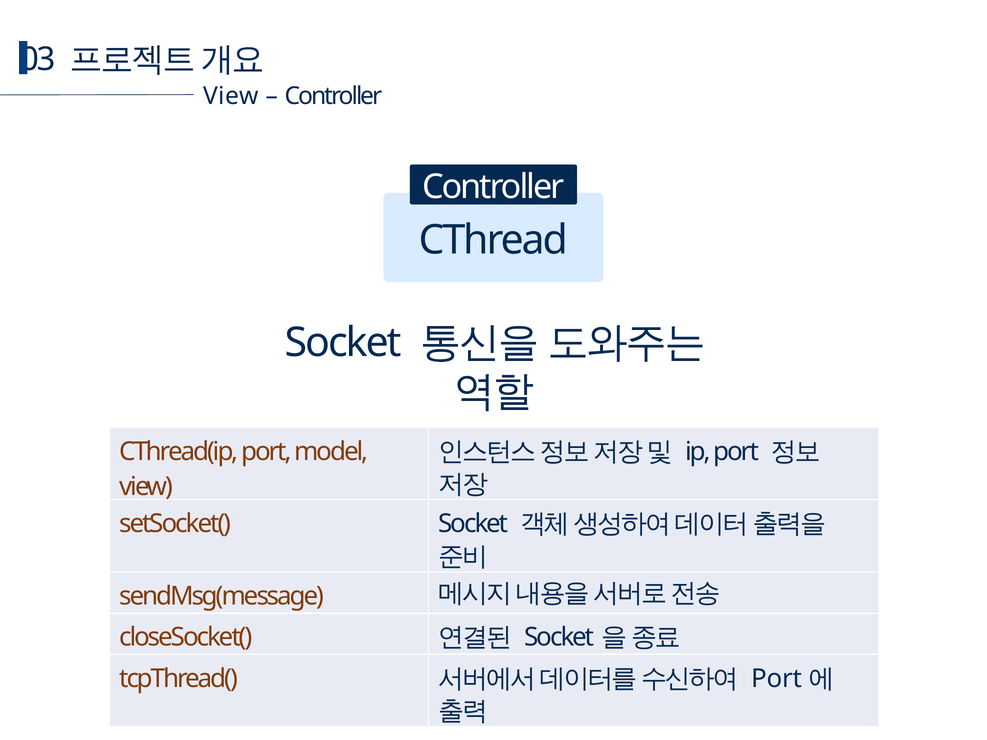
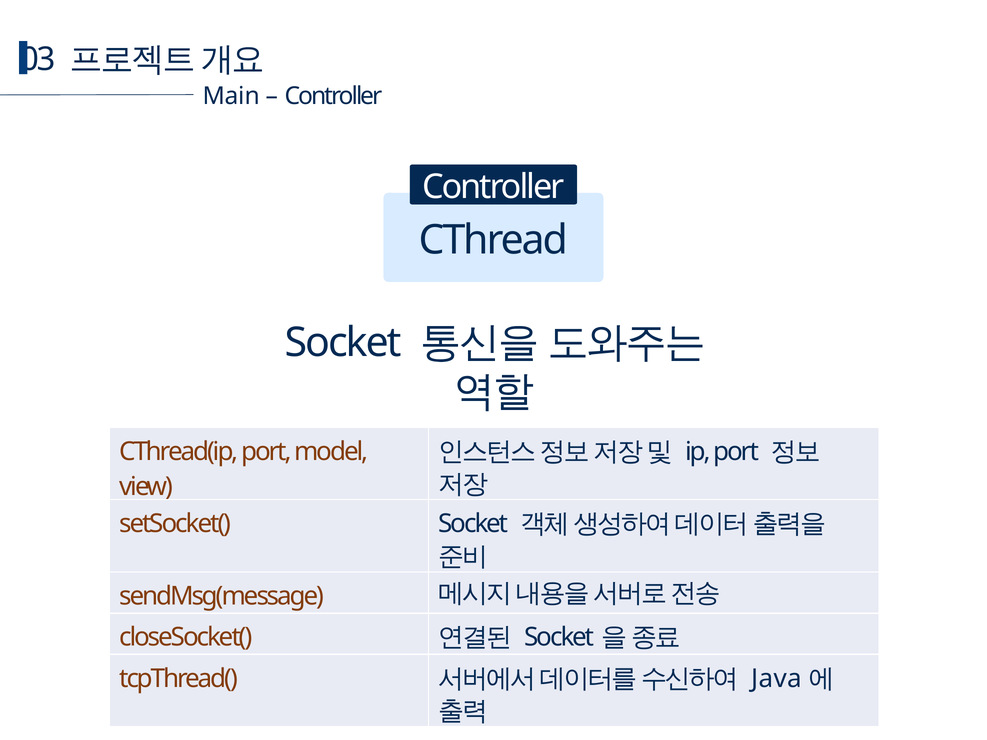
View at (231, 96): View -> Main
Port at (777, 679): Port -> Java
